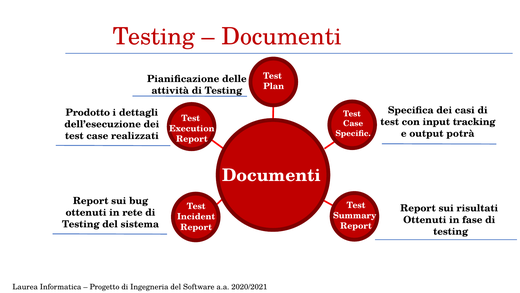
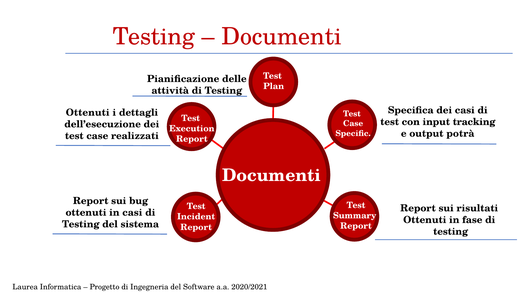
Prodotto at (88, 112): Prodotto -> Ottenuti
in rete: rete -> casi
